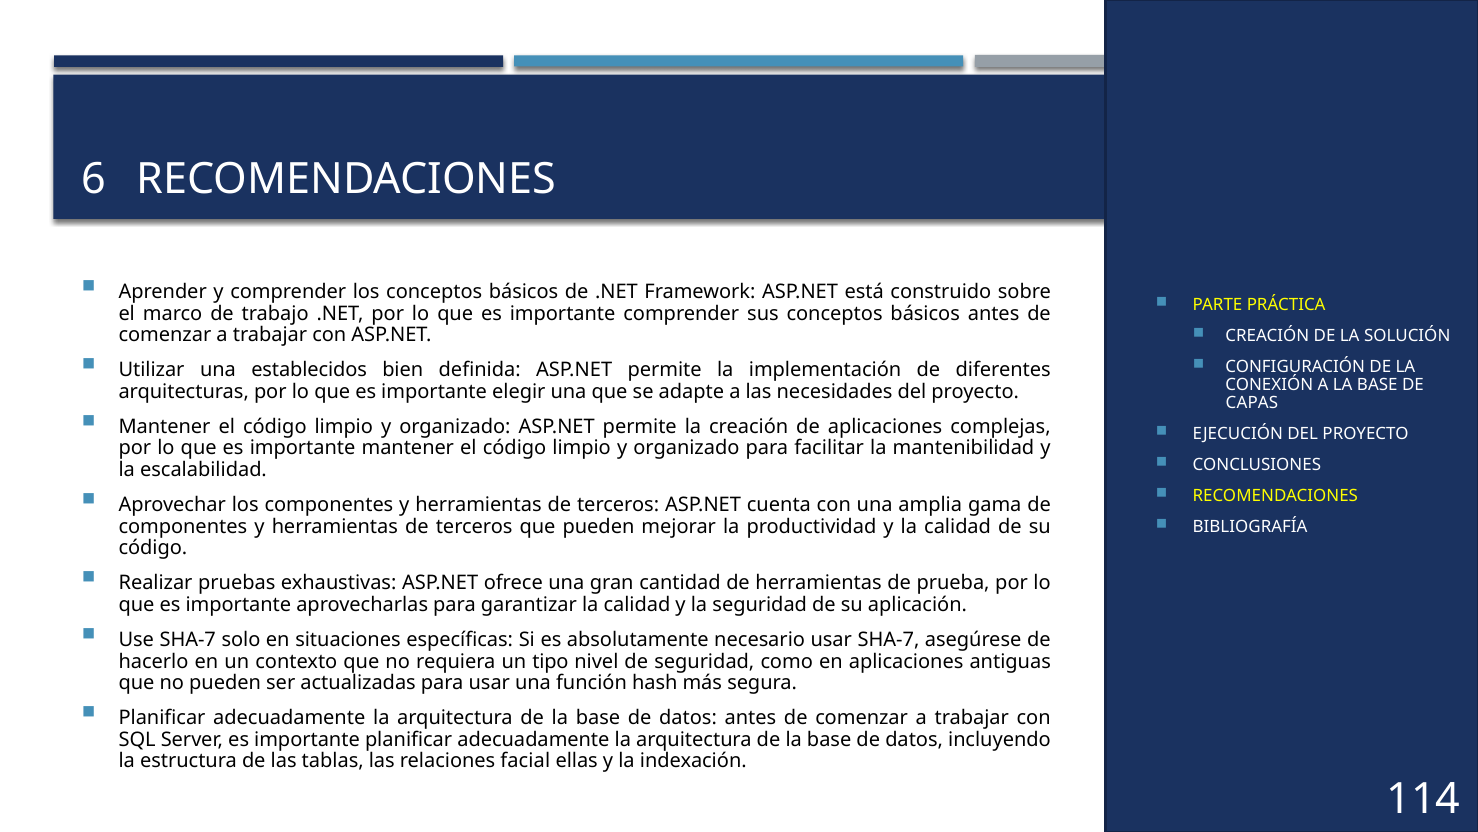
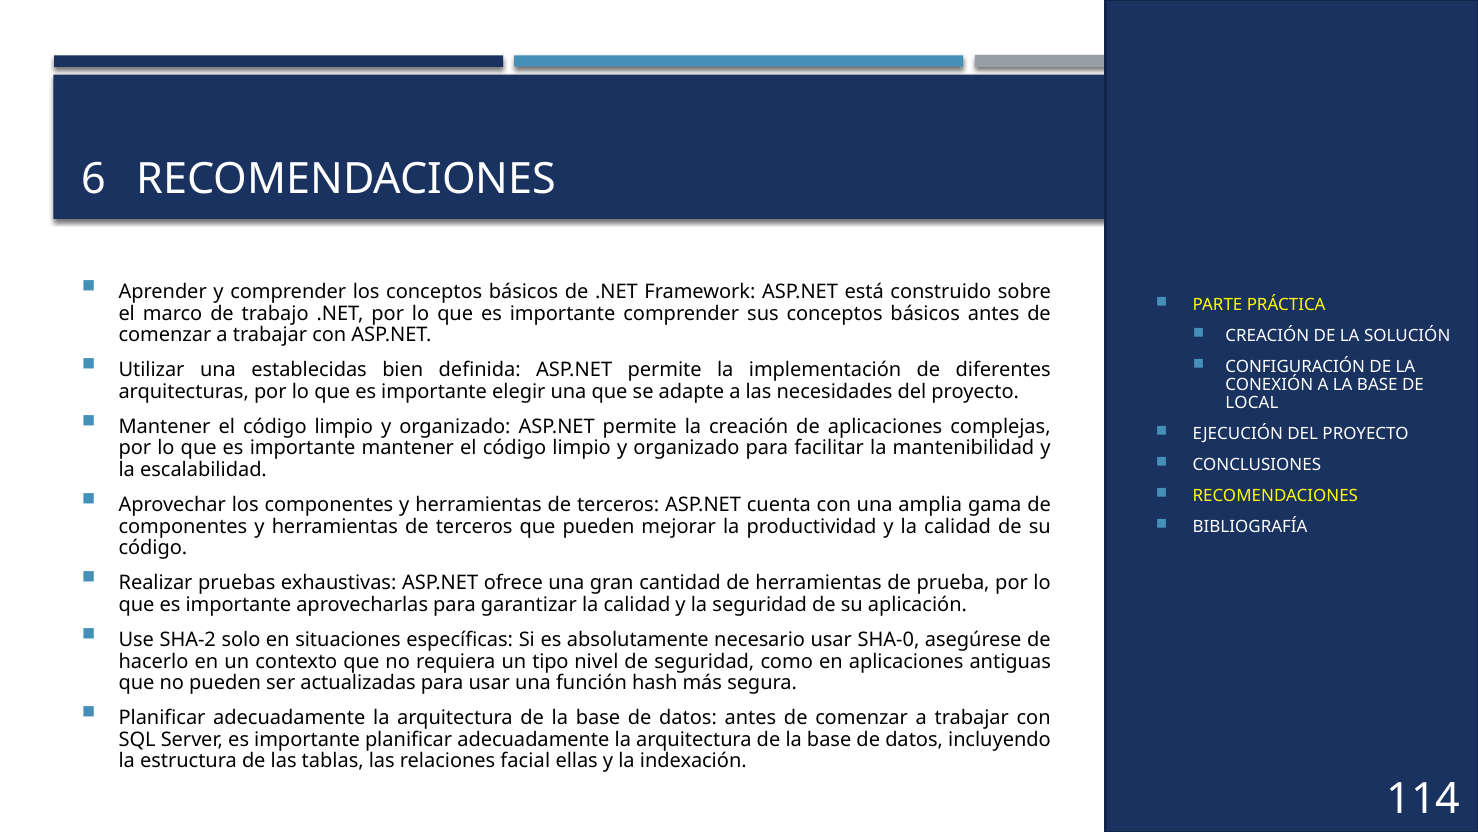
establecidos: establecidos -> establecidas
CAPAS: CAPAS -> LOCAL
Use SHA-7: SHA-7 -> SHA-2
usar SHA-7: SHA-7 -> SHA-0
